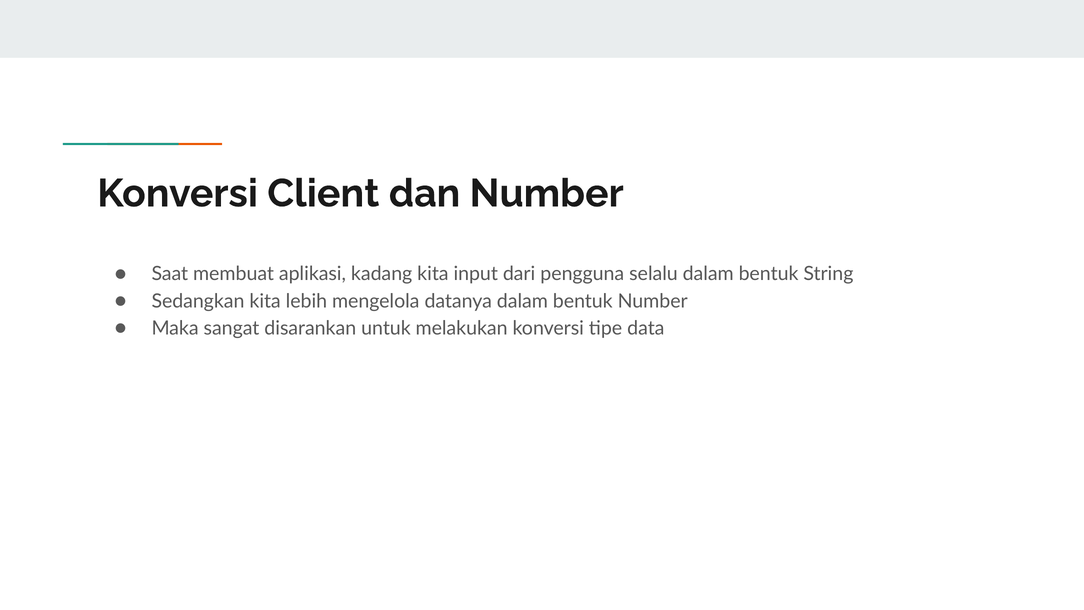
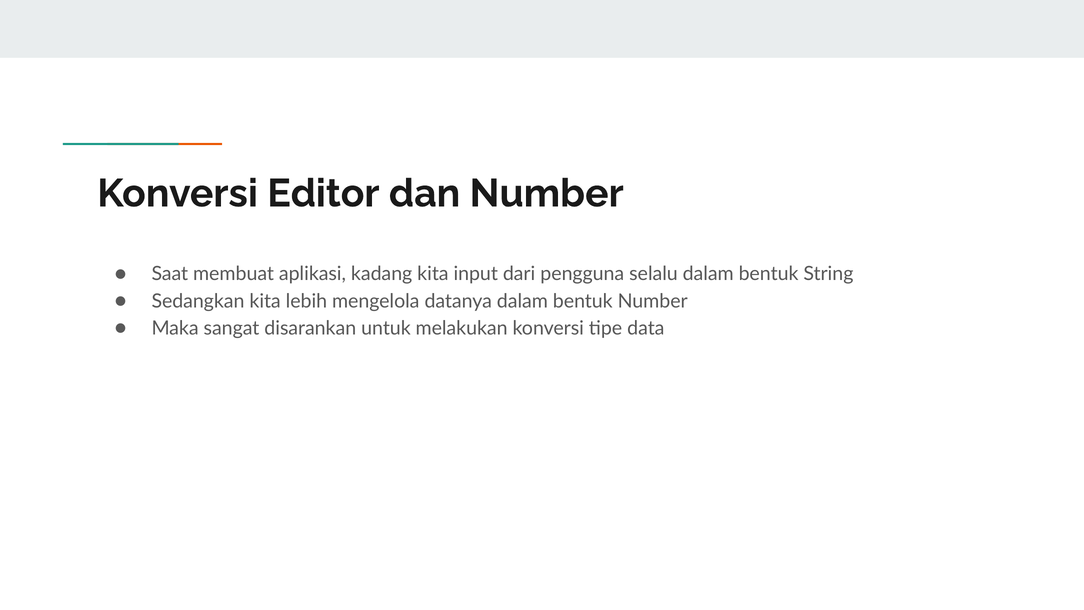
Client: Client -> Editor
